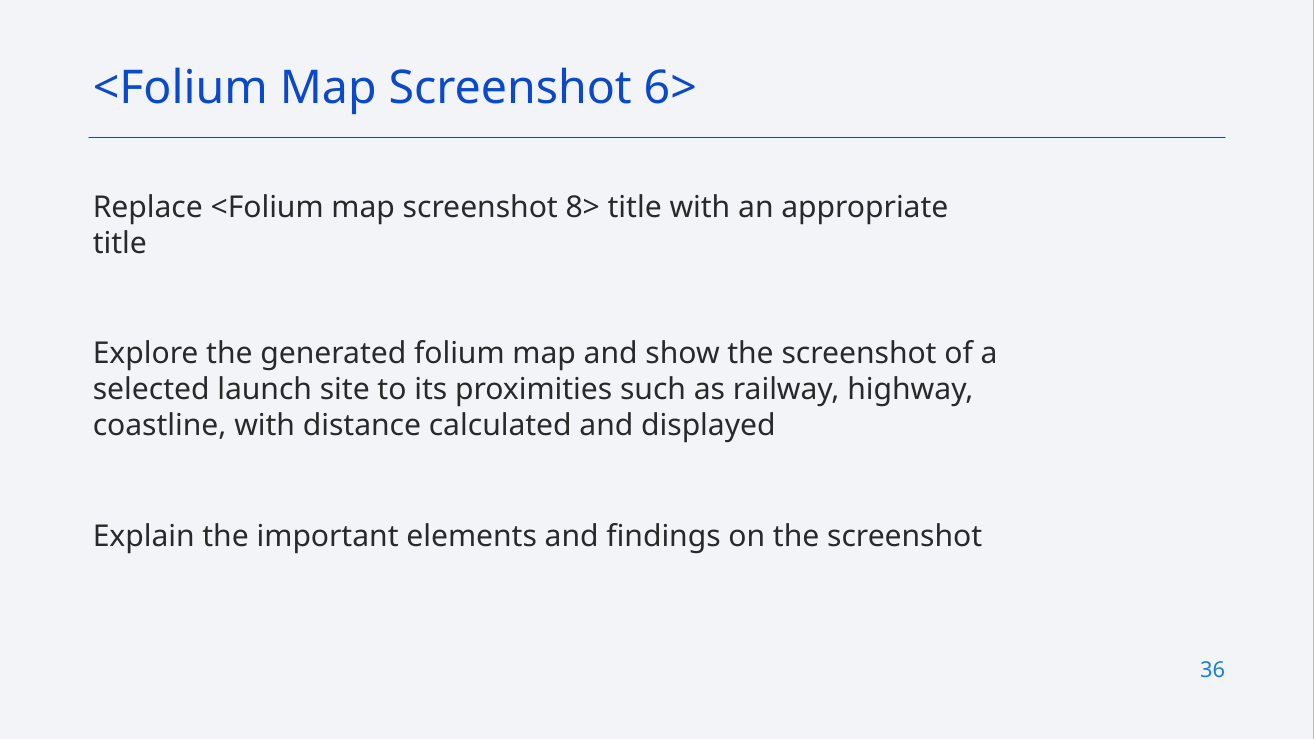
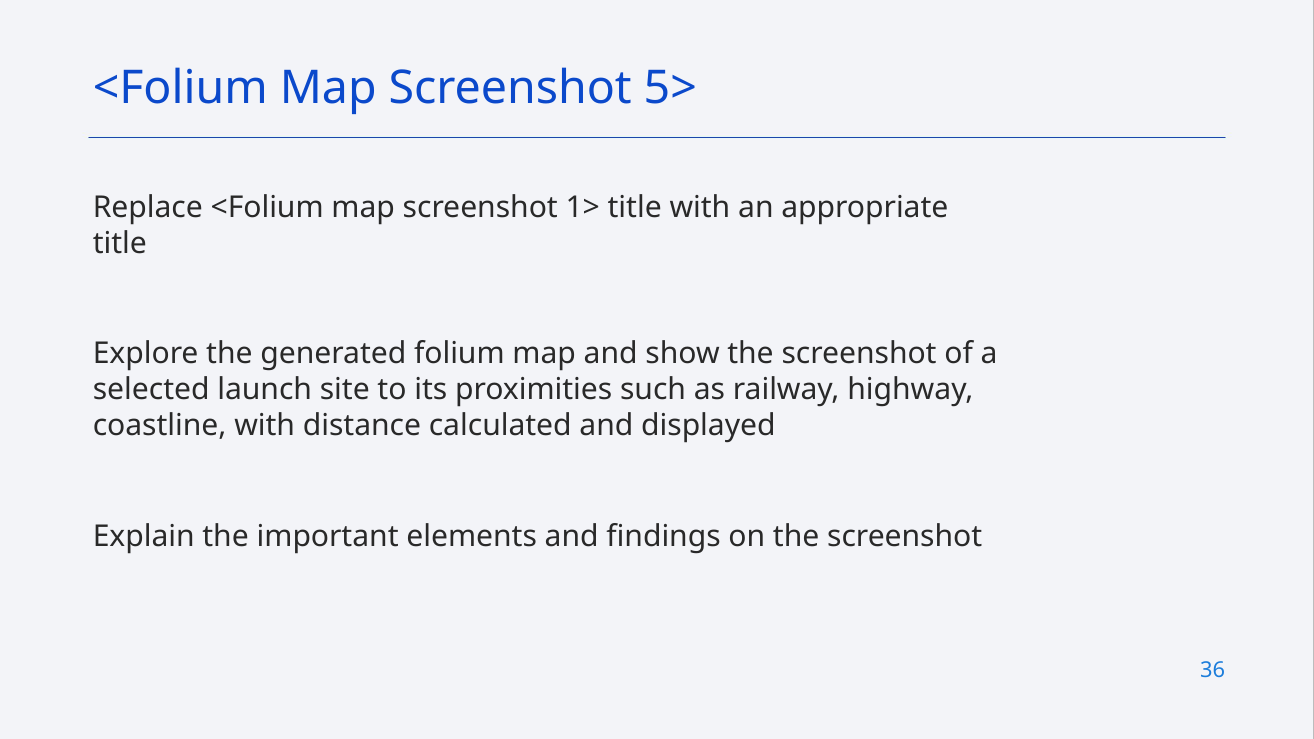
6>: 6> -> 5>
8>: 8> -> 1>
